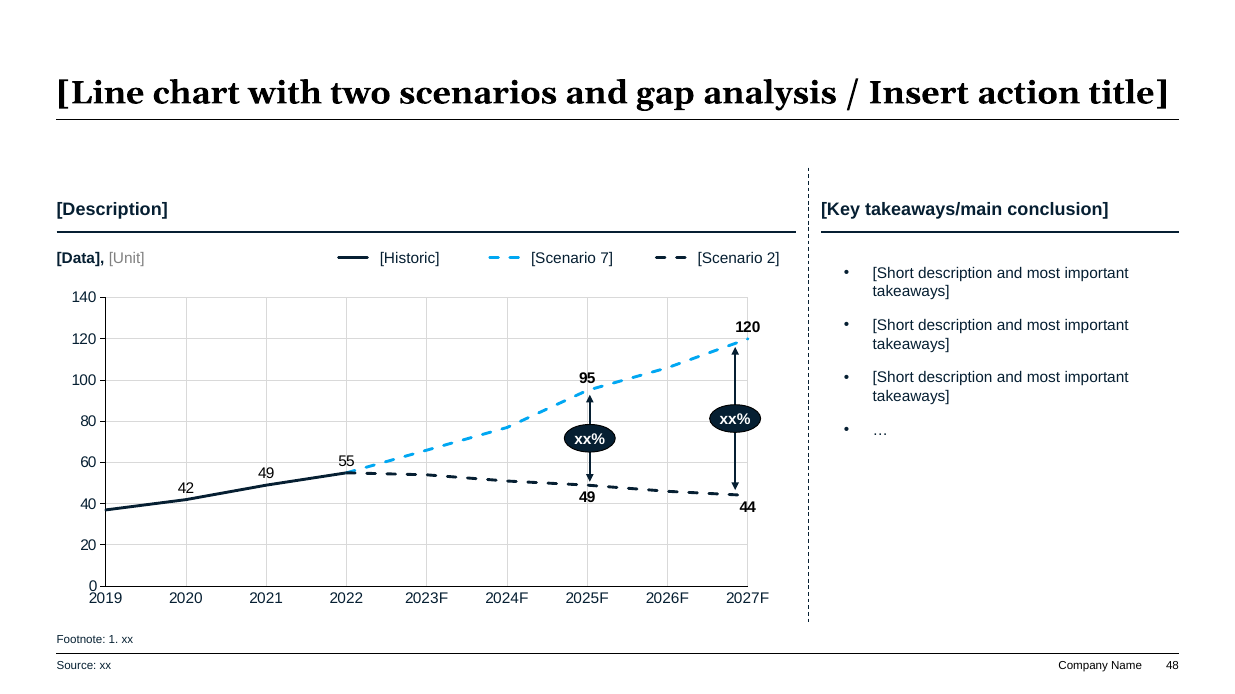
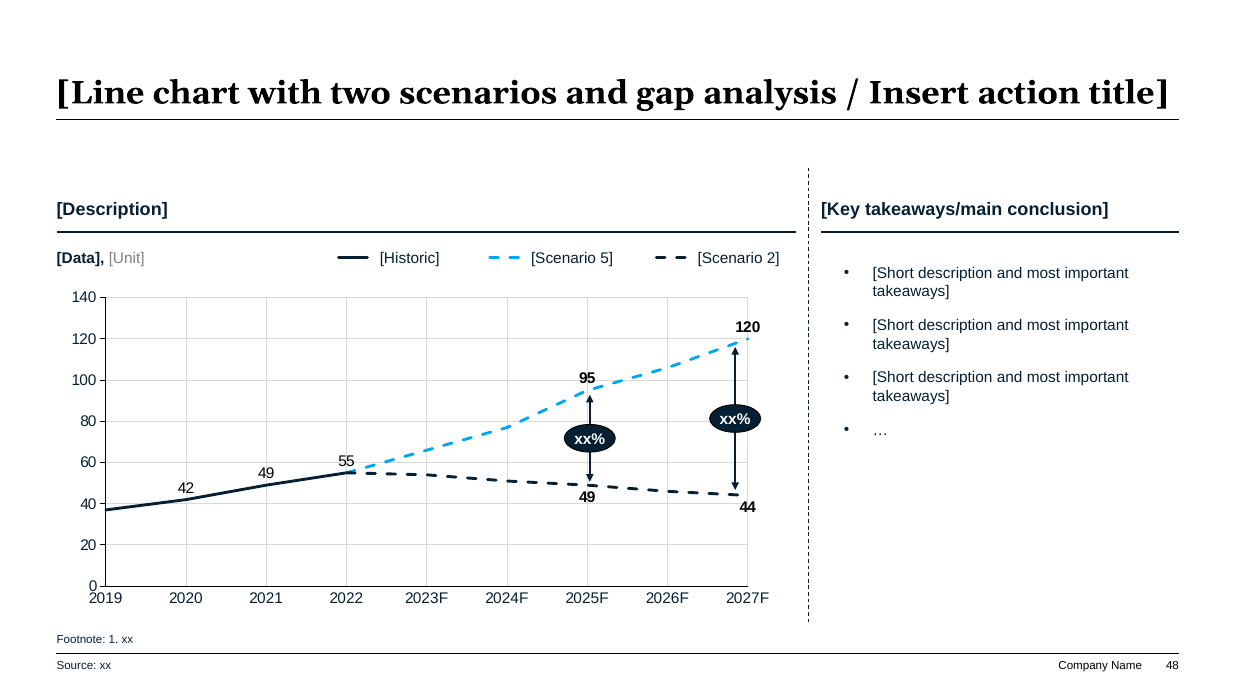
7: 7 -> 5
